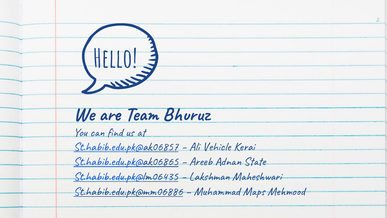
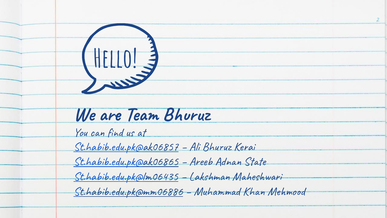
Ali Vehicle: Vehicle -> Bhuruz
Maps: Maps -> Khan
